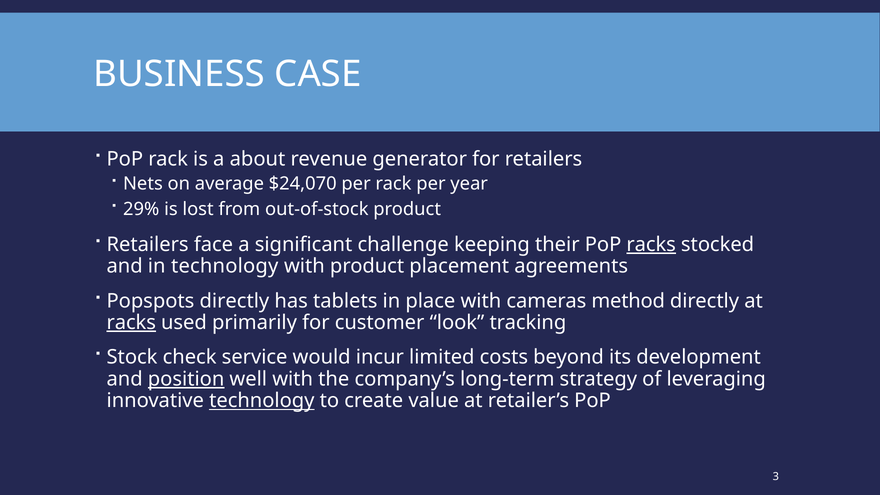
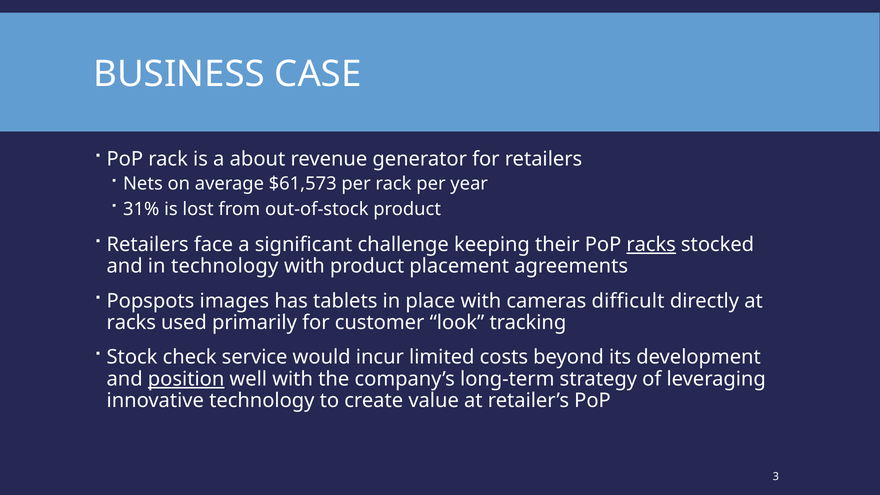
$24,070: $24,070 -> $61,573
29%: 29% -> 31%
Popspots directly: directly -> images
method: method -> difficult
racks at (131, 323) underline: present -> none
technology at (262, 401) underline: present -> none
